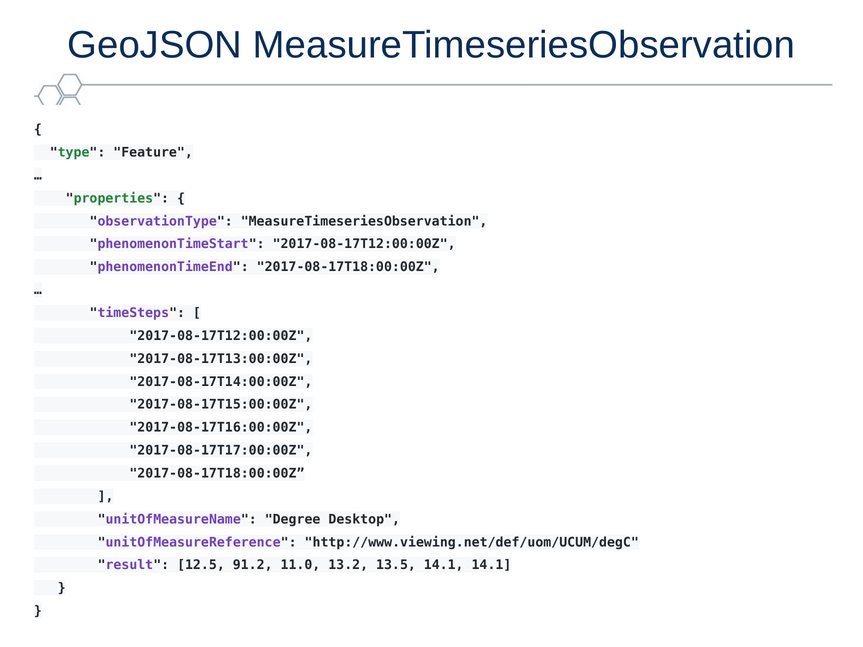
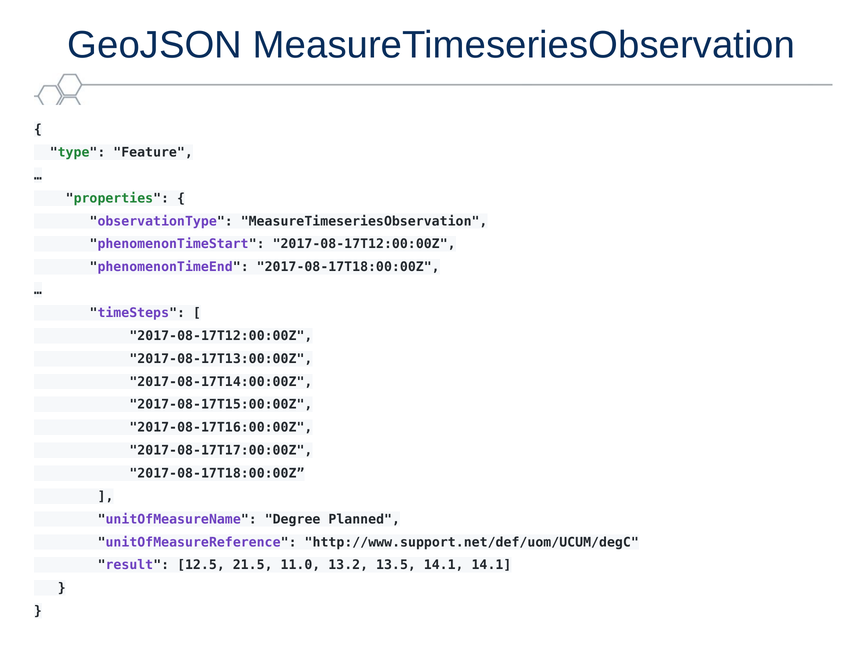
Desktop: Desktop -> Planned
http://www.viewing.net/def/uom/UCUM/degC: http://www.viewing.net/def/uom/UCUM/degC -> http://www.support.net/def/uom/UCUM/degC
91.2: 91.2 -> 21.5
